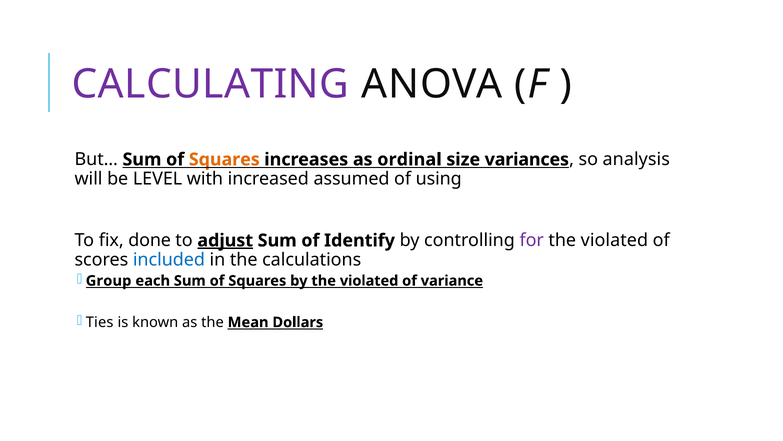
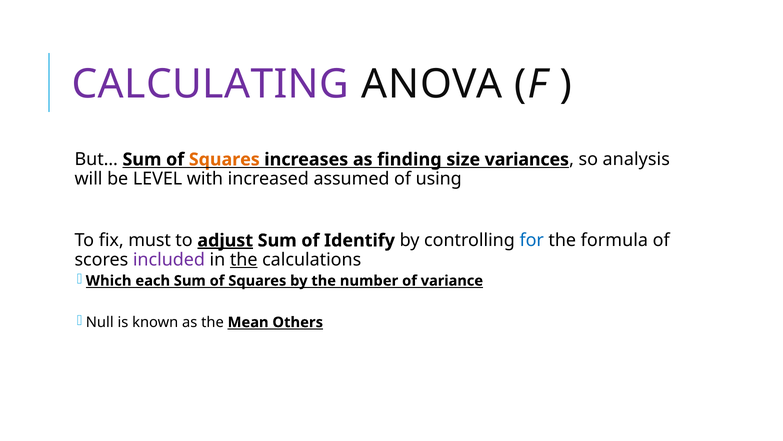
ordinal: ordinal -> finding
done: done -> must
for colour: purple -> blue
violated at (614, 240): violated -> formula
included colour: blue -> purple
the at (244, 260) underline: none -> present
Group: Group -> Which
by the violated: violated -> number
Ties: Ties -> Null
Dollars: Dollars -> Others
